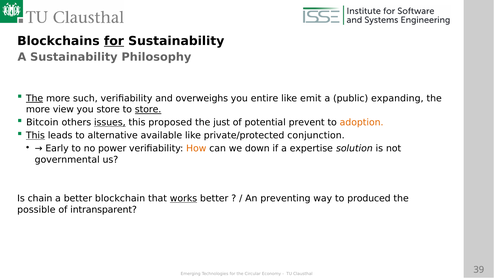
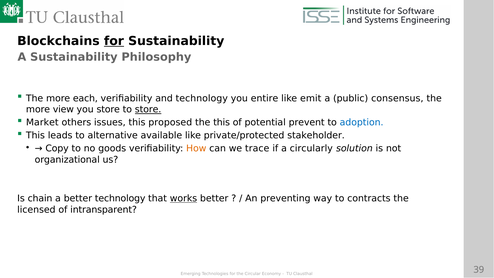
The at (35, 98) underline: present -> none
such: such -> each
and overweighs: overweighs -> technology
expanding: expanding -> consensus
Bitcoin: Bitcoin -> Market
issues underline: present -> none
the just: just -> this
adoption colour: orange -> blue
This at (35, 135) underline: present -> none
conjunction: conjunction -> stakeholder
Early: Early -> Copy
power: power -> goods
down: down -> trace
expertise: expertise -> circularly
governmental: governmental -> organizational
better blockchain: blockchain -> technology
produced: produced -> contracts
possible: possible -> licensed
